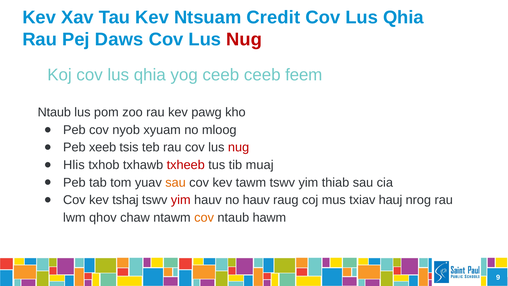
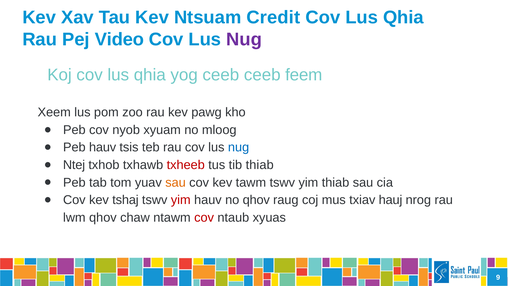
Daws: Daws -> Video
Nug at (244, 39) colour: red -> purple
Ntaub at (54, 112): Ntaub -> Xeem
Peb xeeb: xeeb -> hauv
nug at (239, 147) colour: red -> blue
Hlis: Hlis -> Ntej
tib muaj: muaj -> thiab
no hauv: hauv -> qhov
cov at (204, 217) colour: orange -> red
hawm: hawm -> xyuas
